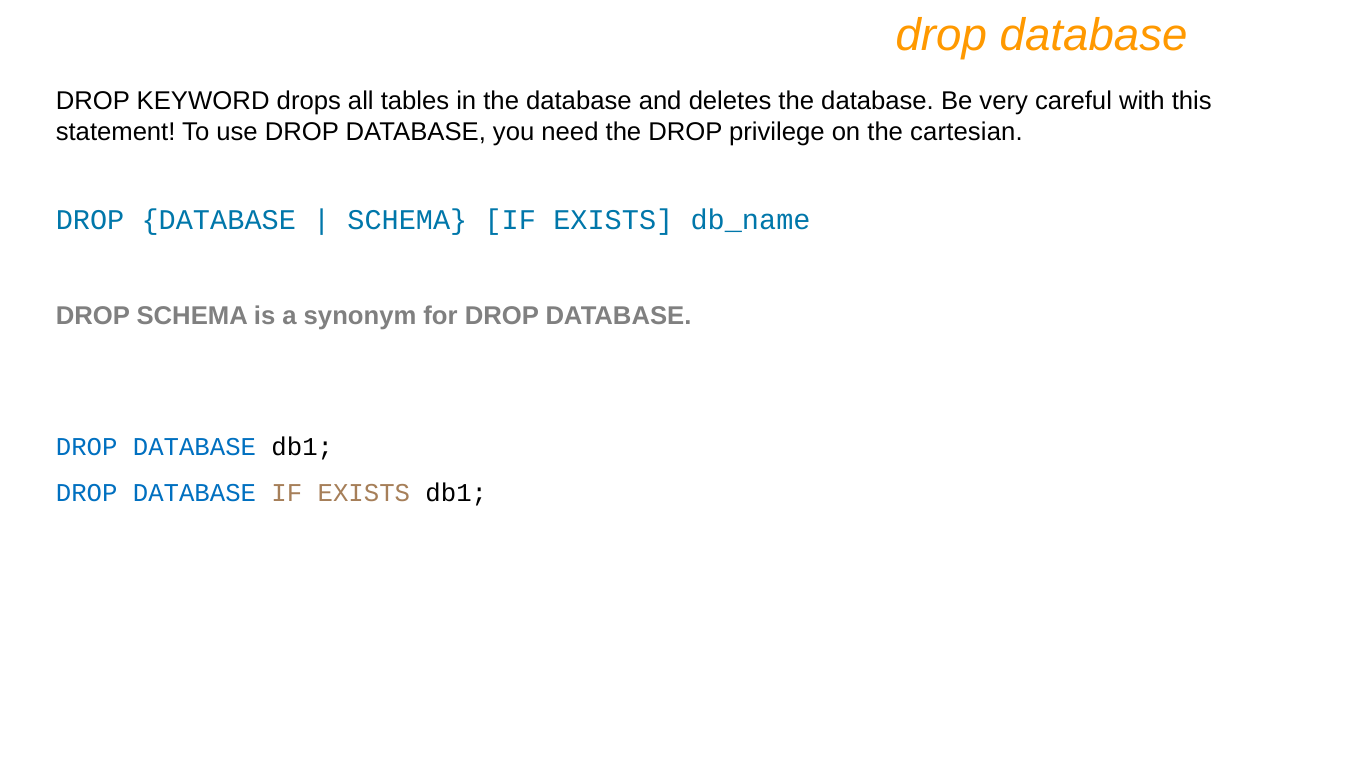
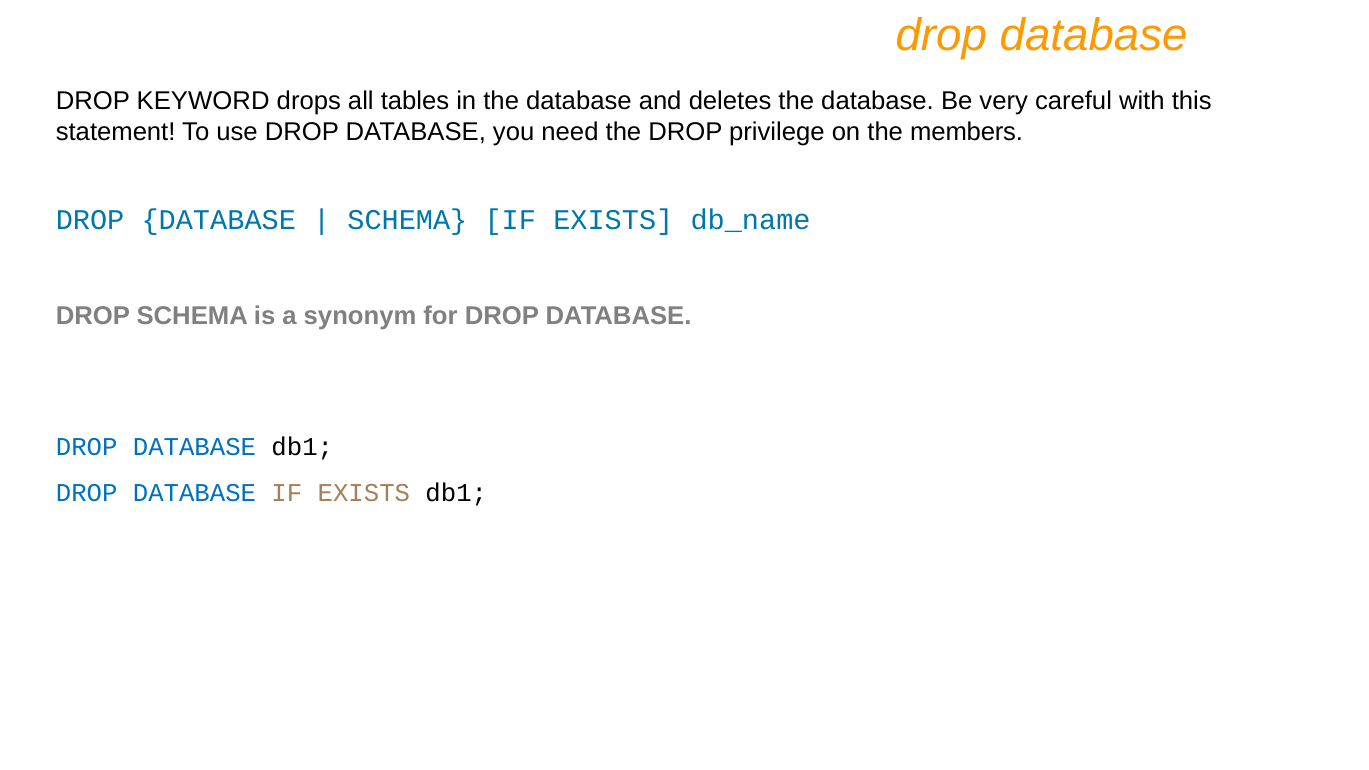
cartesian: cartesian -> members
